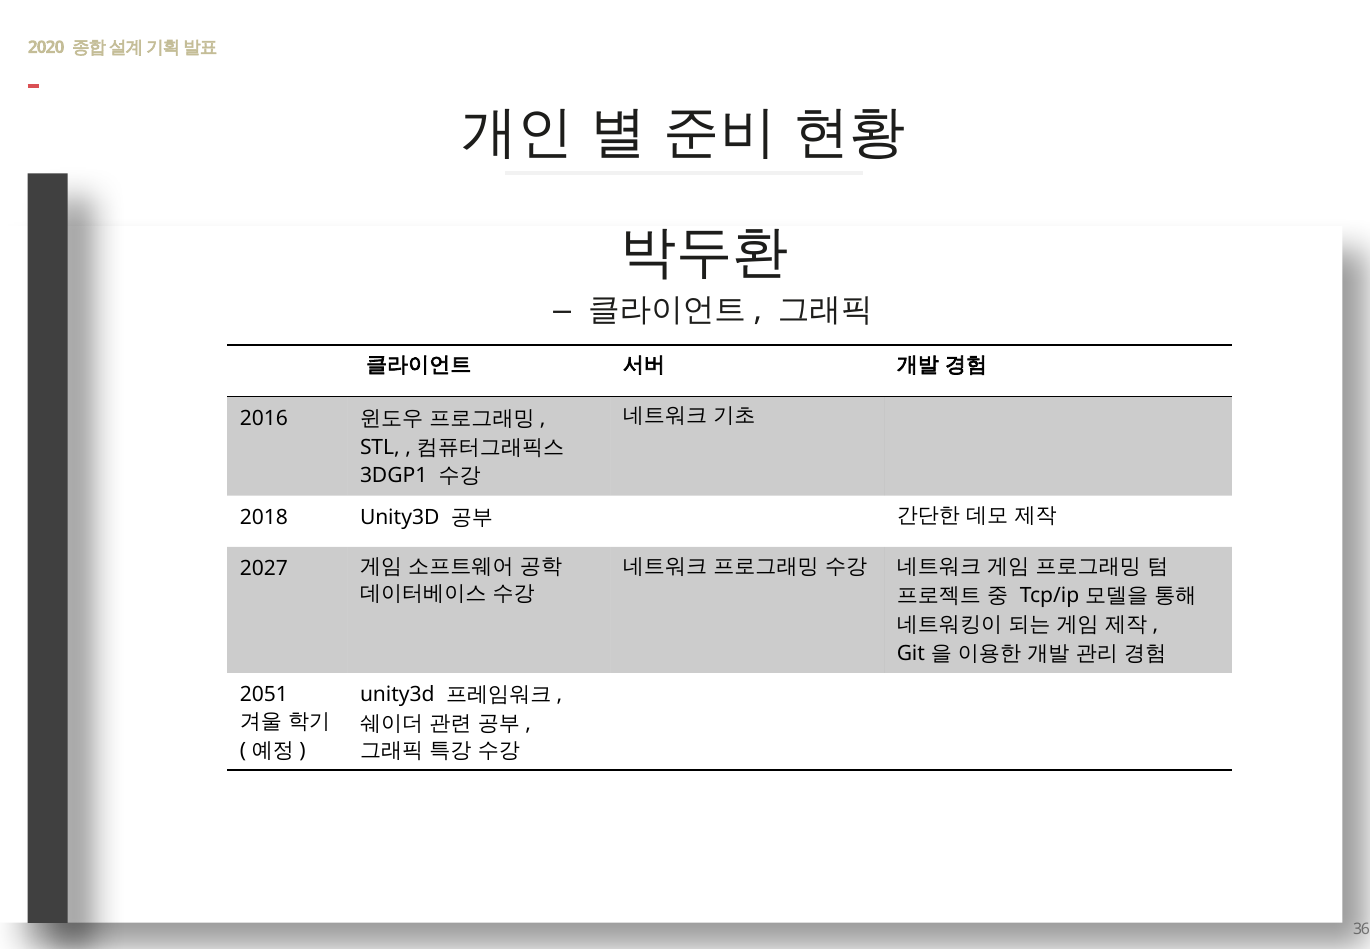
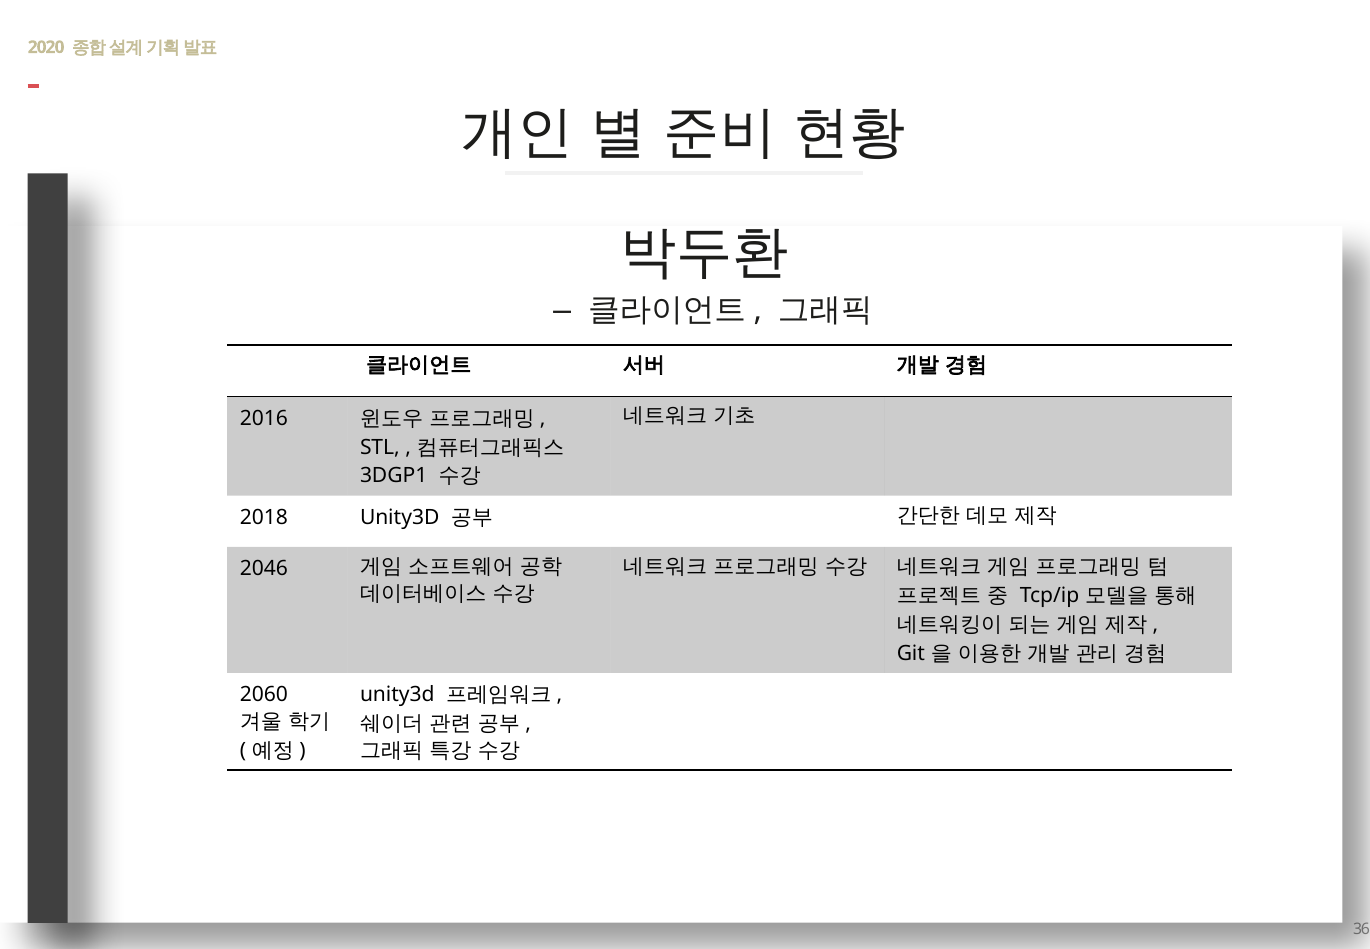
2027: 2027 -> 2046
2051: 2051 -> 2060
